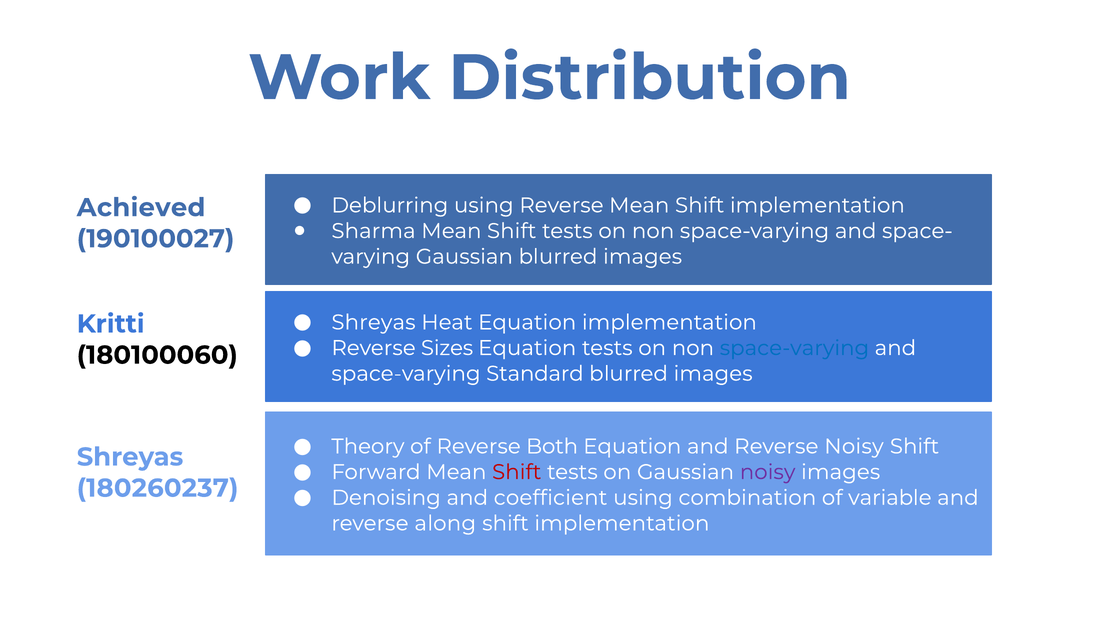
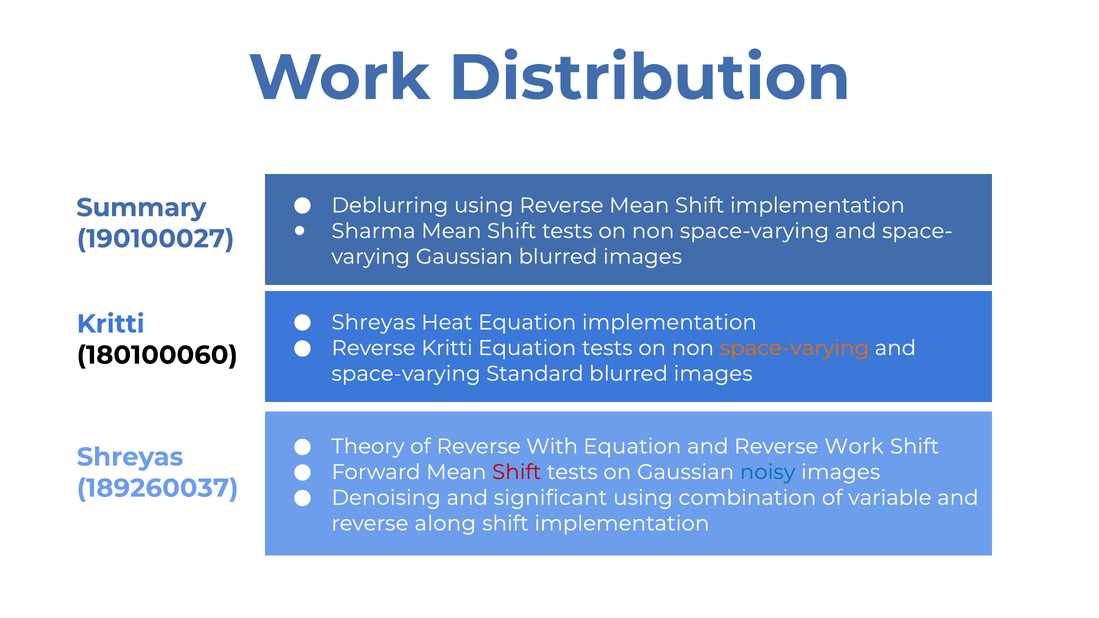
Achieved: Achieved -> Summary
Reverse Sizes: Sizes -> Kritti
space-varying at (794, 348) colour: blue -> orange
Both: Both -> With
Reverse Noisy: Noisy -> Work
noisy at (768, 472) colour: purple -> blue
180260237: 180260237 -> 189260037
coefficient: coefficient -> significant
